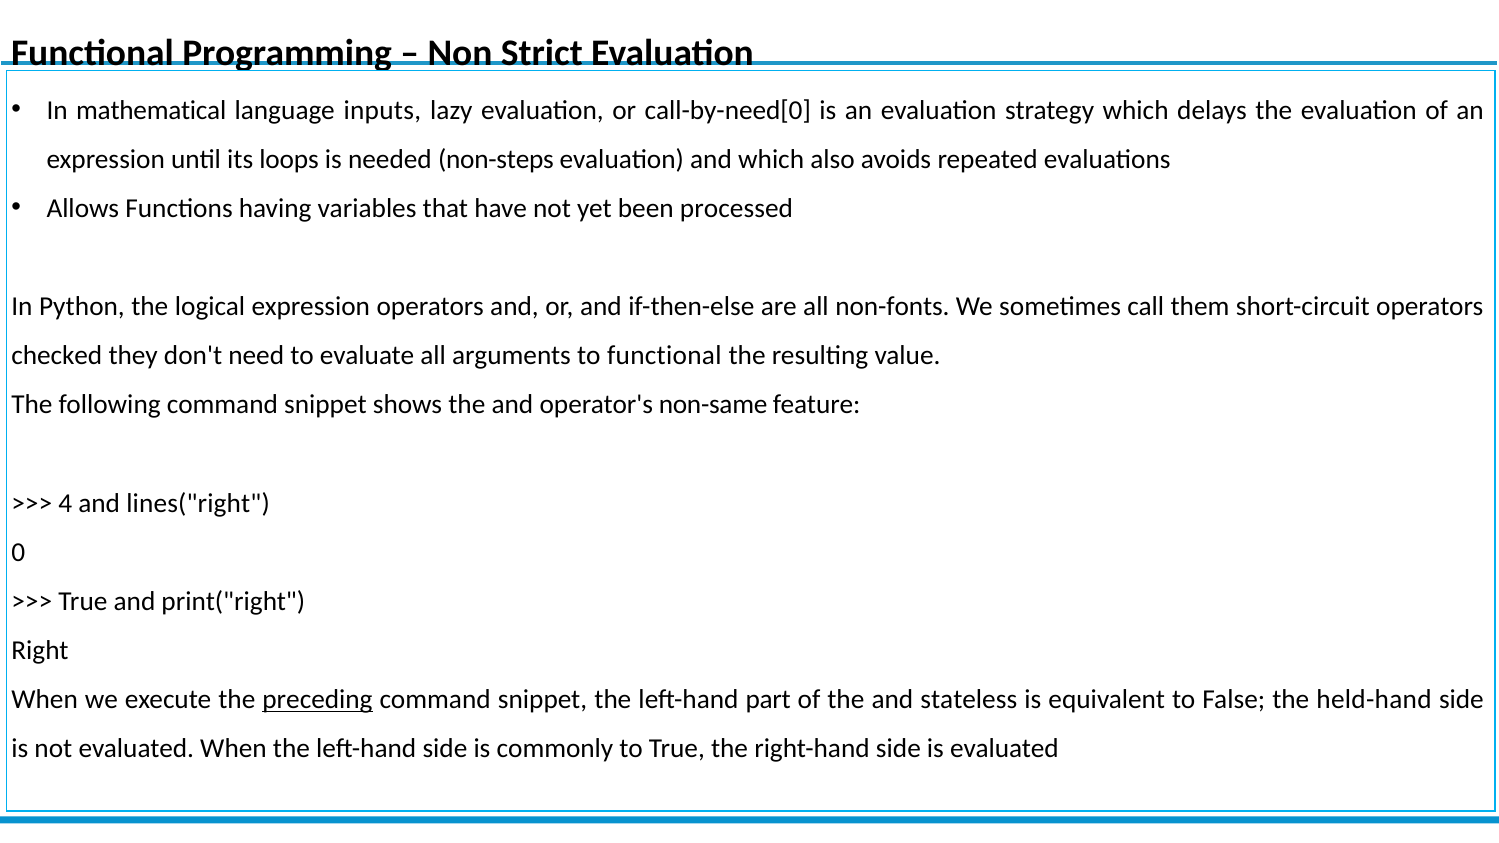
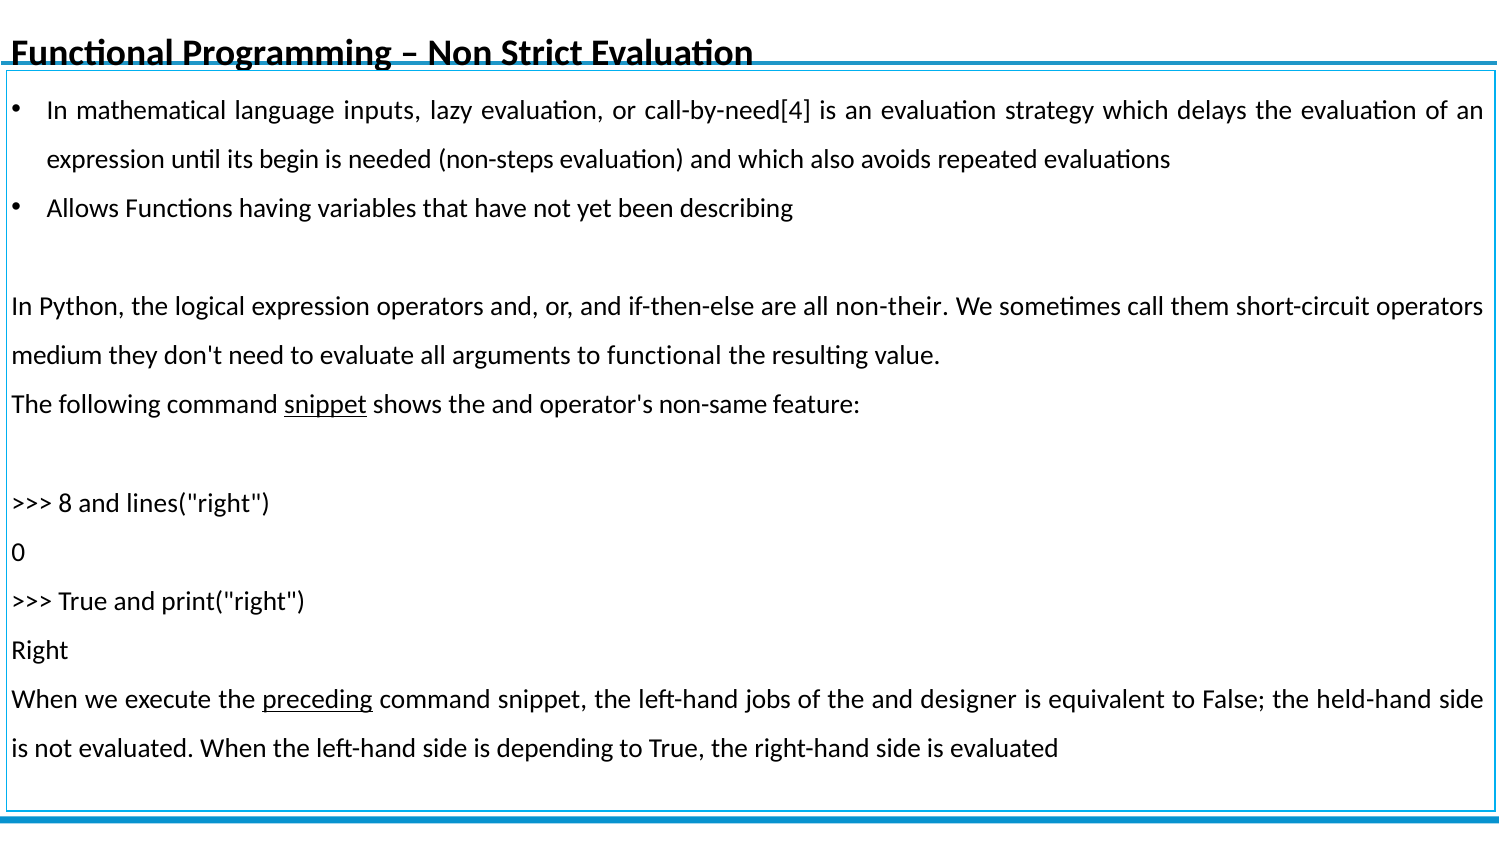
call-by-need[0: call-by-need[0 -> call-by-need[4
loops: loops -> begin
processed: processed -> describing
non-fonts: non-fonts -> non-their
checked: checked -> medium
snippet at (325, 405) underline: none -> present
4: 4 -> 8
part: part -> jobs
stateless: stateless -> designer
commonly: commonly -> depending
